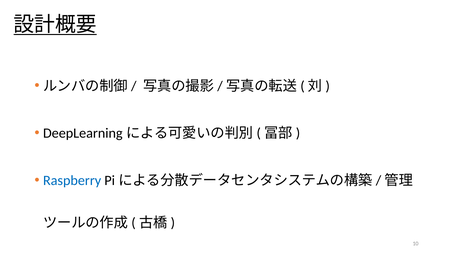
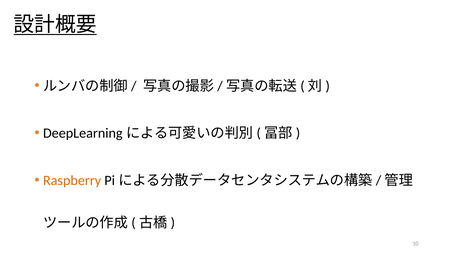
Raspberry colour: blue -> orange
